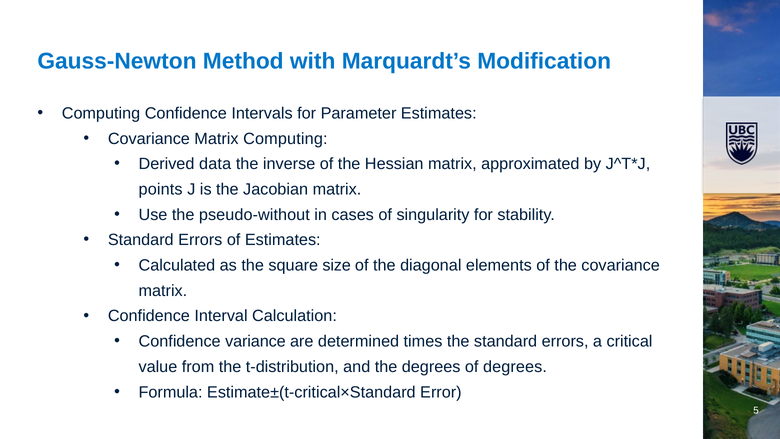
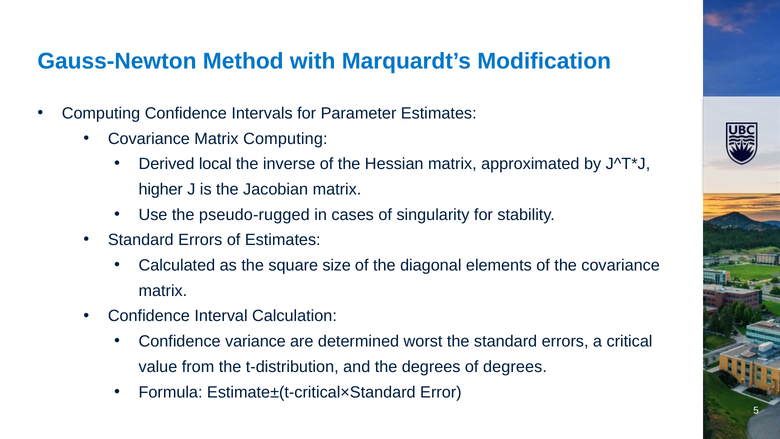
data: data -> local
points: points -> higher
pseudo-without: pseudo-without -> pseudo-rugged
times: times -> worst
